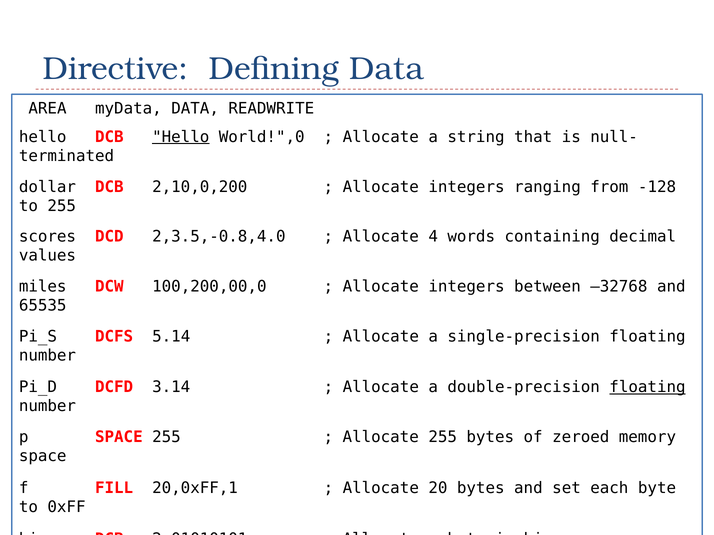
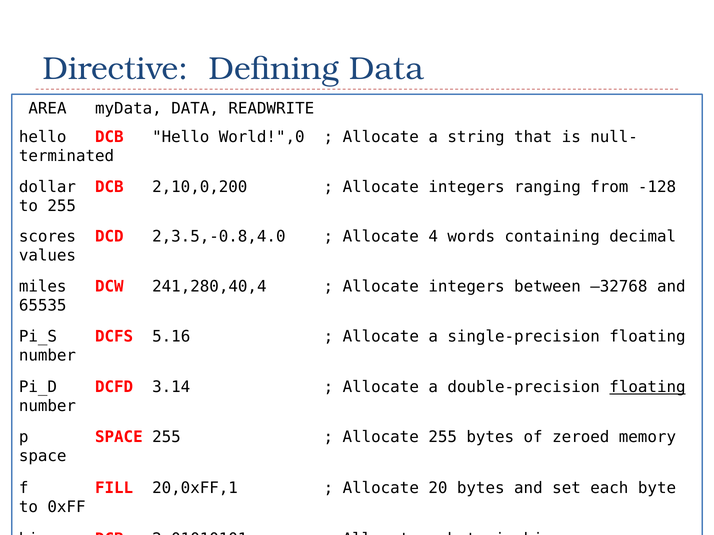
Hello at (181, 137) underline: present -> none
100,200,00,0: 100,200,00,0 -> 241,280,40,4
5.14: 5.14 -> 5.16
